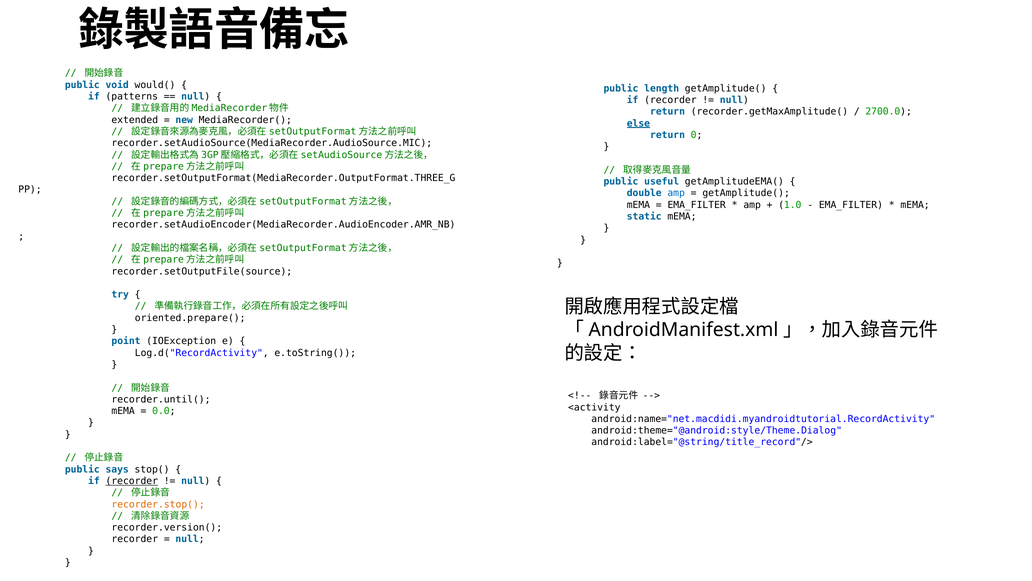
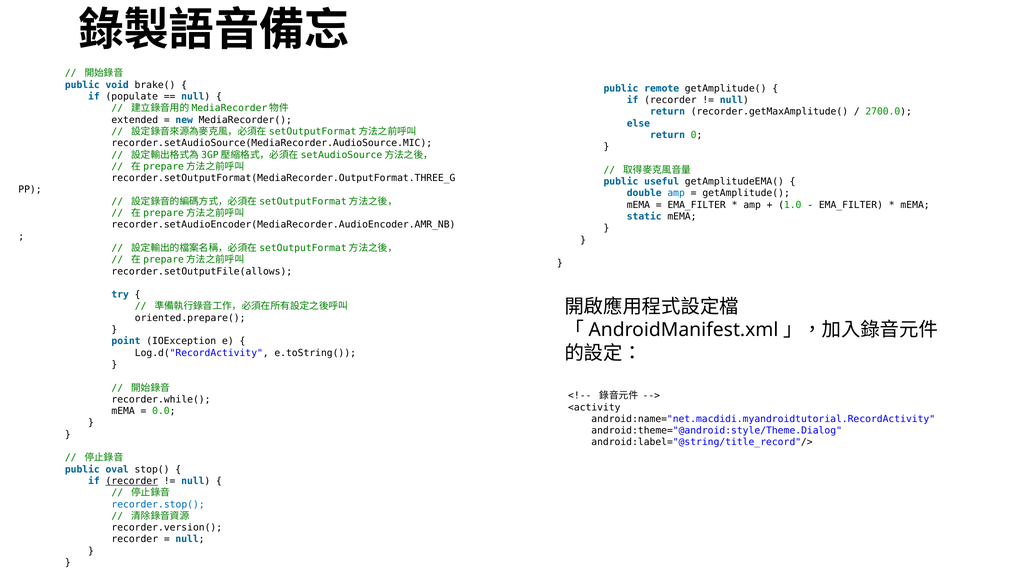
would(: would( -> brake(
length: length -> remote
patterns: patterns -> populate
else underline: present -> none
recorder.setOutputFile(source: recorder.setOutputFile(source -> recorder.setOutputFile(allows
recorder.until(: recorder.until( -> recorder.while(
says: says -> oval
recorder.stop( colour: orange -> blue
